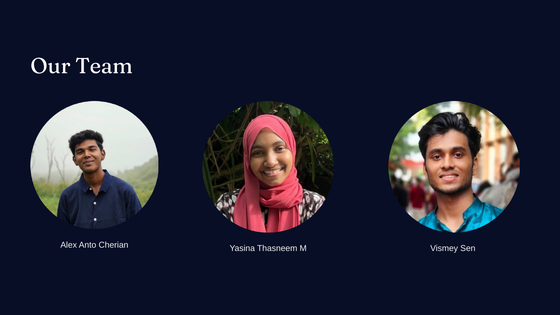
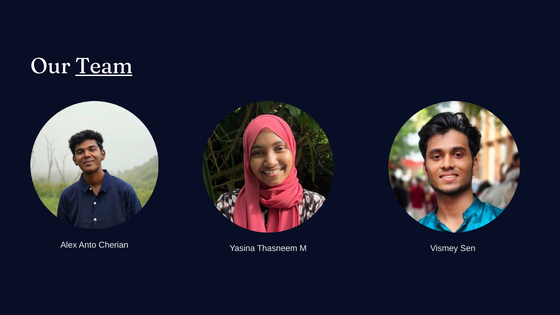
Team underline: none -> present
